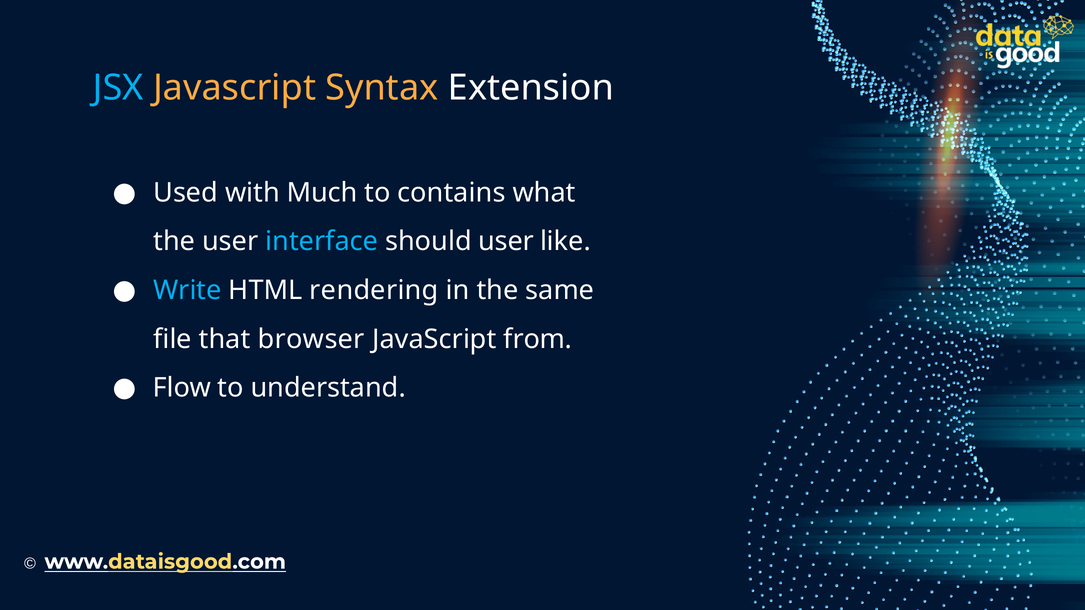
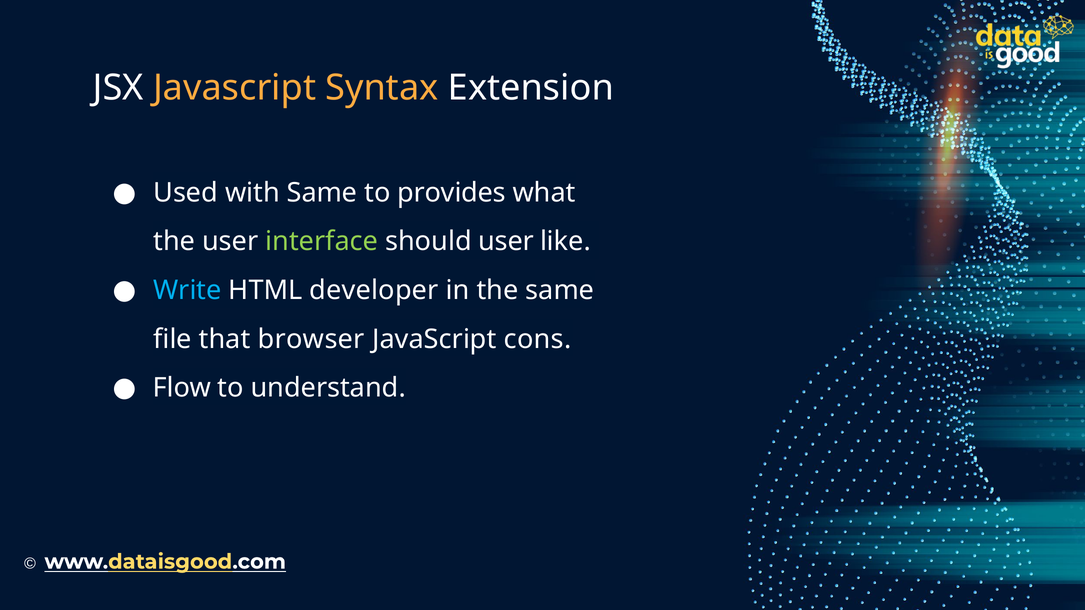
JSX colour: light blue -> white
with Much: Much -> Same
contains: contains -> provides
interface colour: light blue -> light green
rendering: rendering -> developer
from: from -> cons
